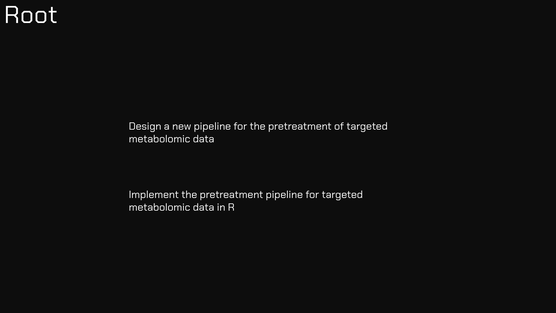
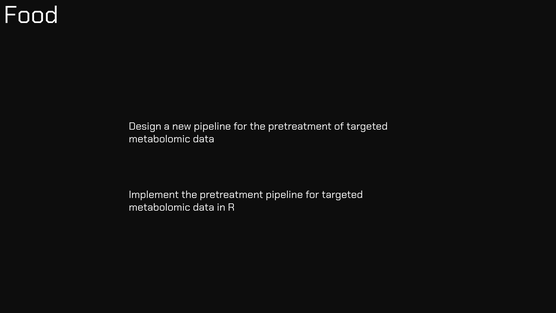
Root: Root -> Food
